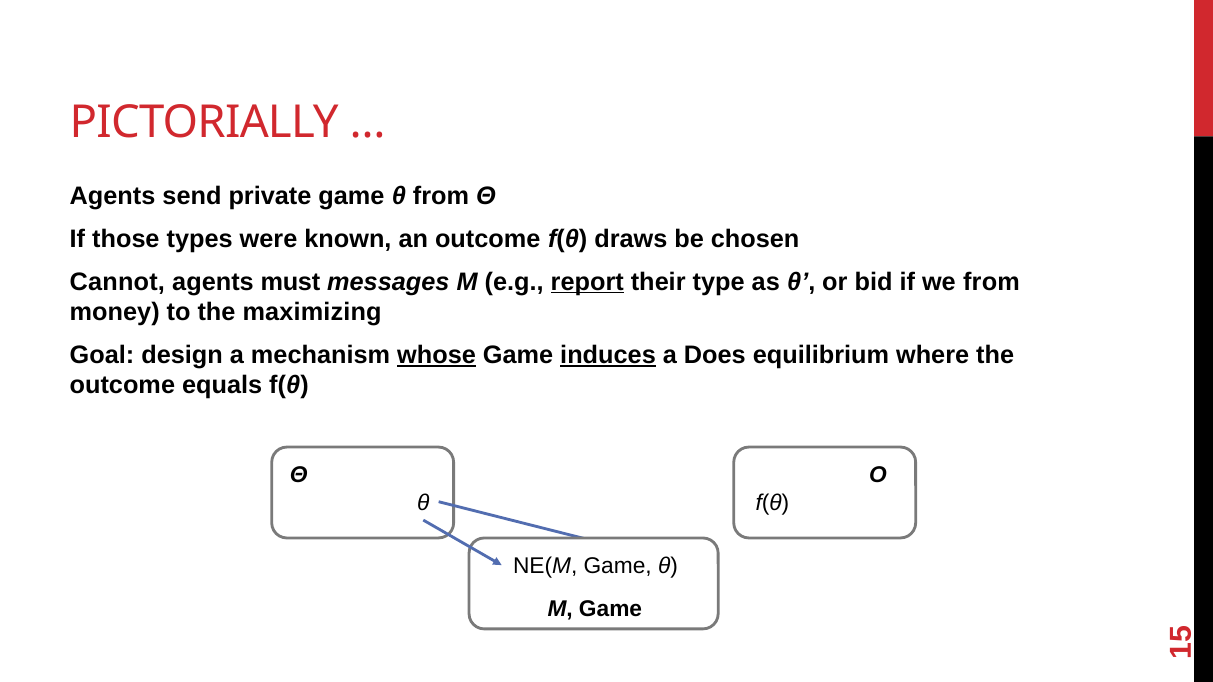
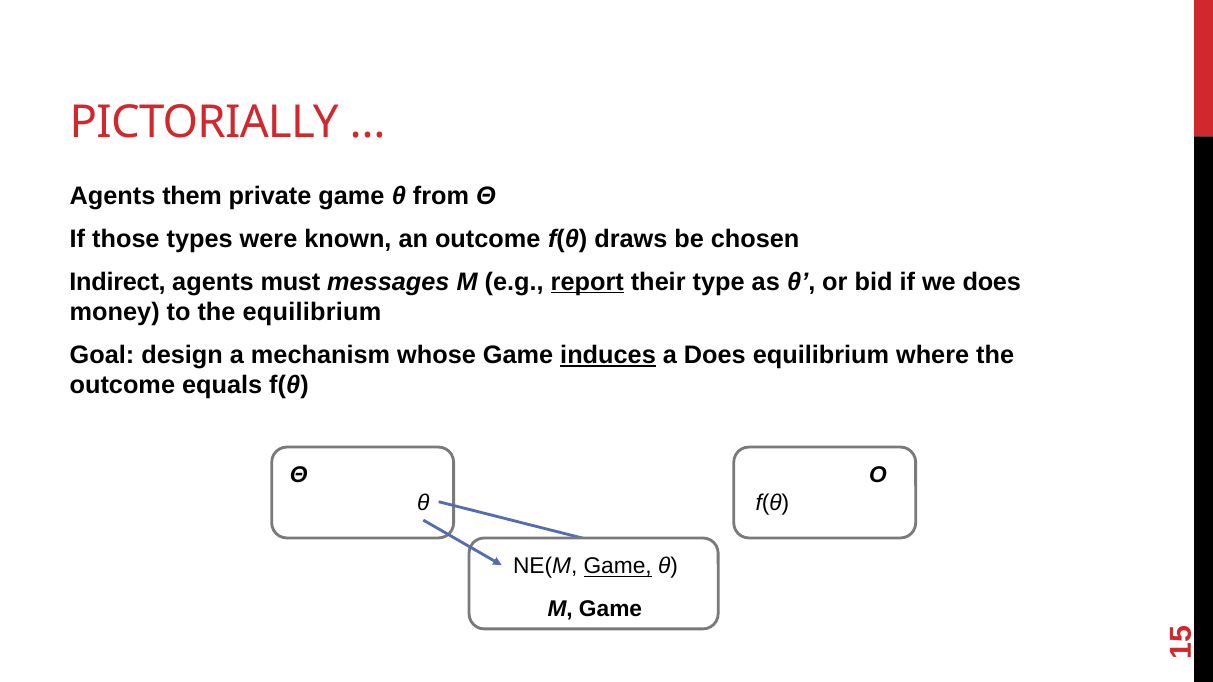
send: send -> them
Cannot: Cannot -> Indirect
we from: from -> does
the maximizing: maximizing -> equilibrium
whose underline: present -> none
Game at (618, 567) underline: none -> present
